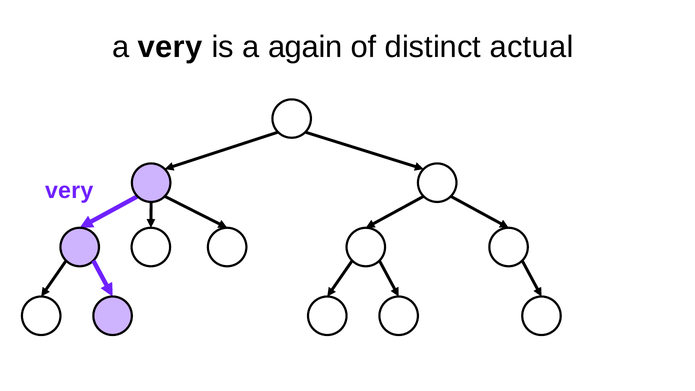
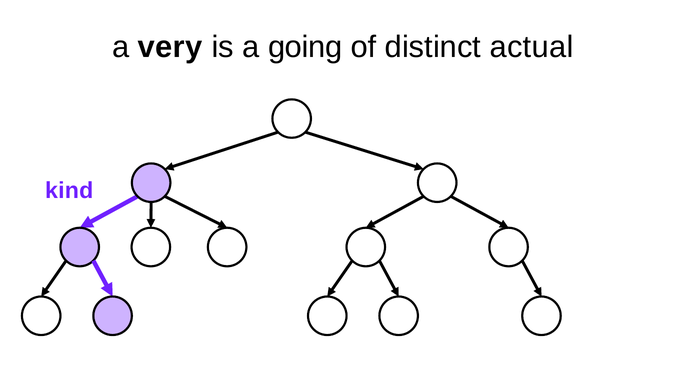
again: again -> going
very at (69, 190): very -> kind
